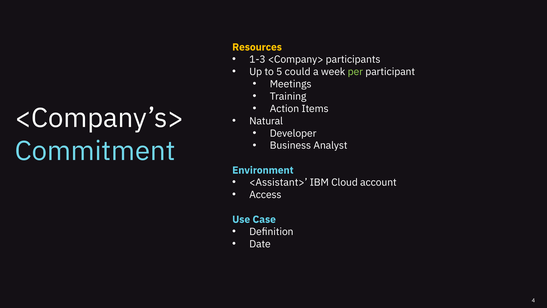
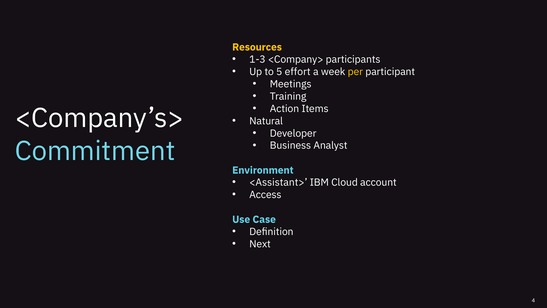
could: could -> effort
per colour: light green -> yellow
Date: Date -> Next
